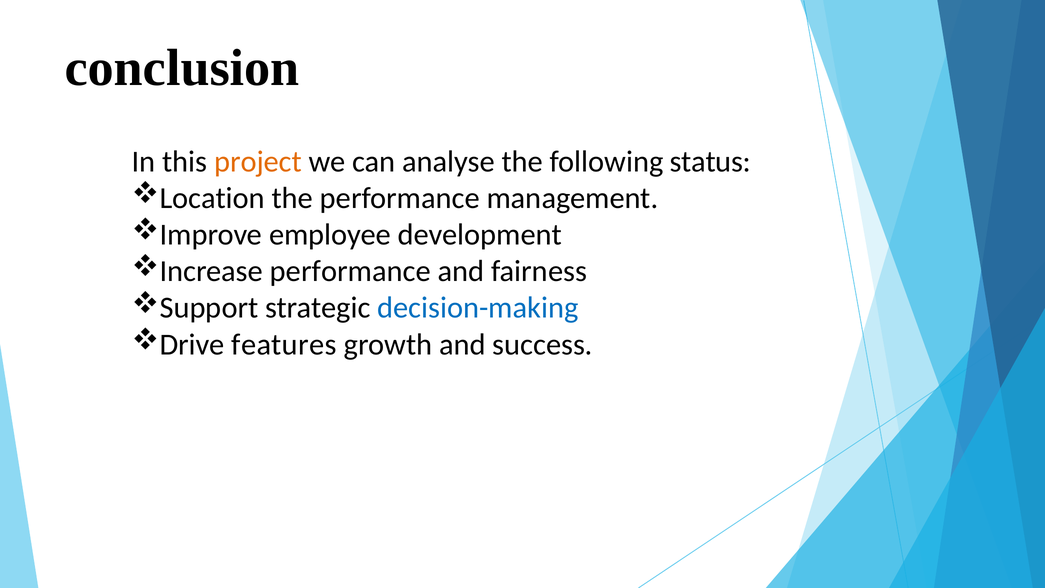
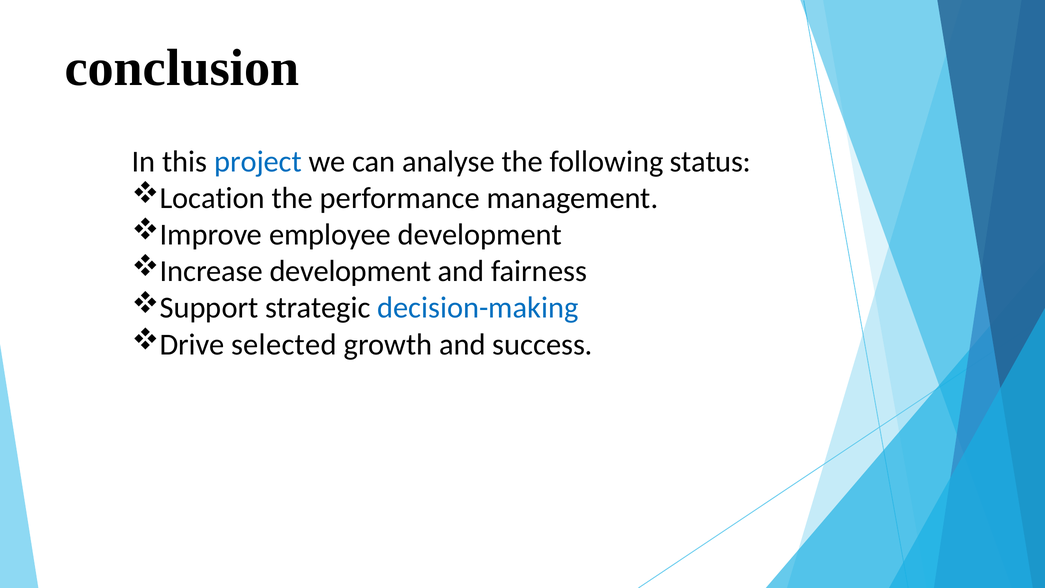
project colour: orange -> blue
Increase performance: performance -> development
features: features -> selected
